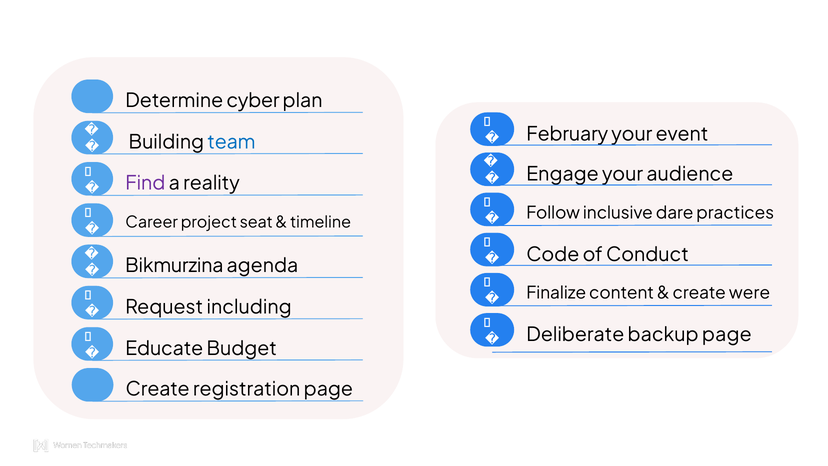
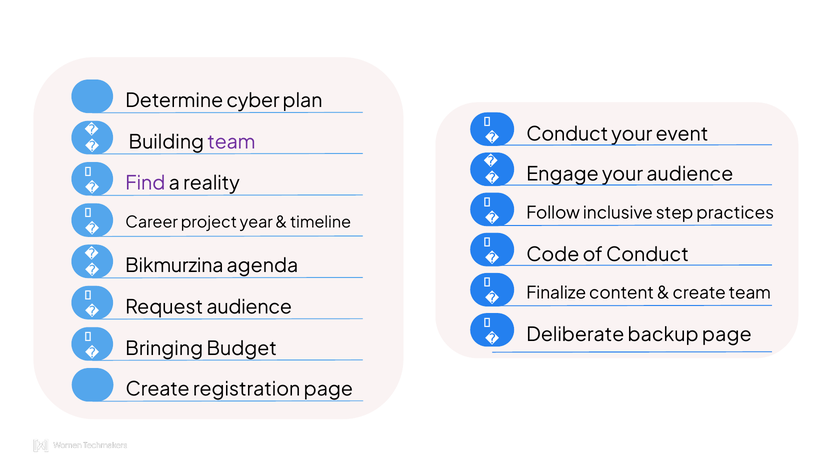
February at (567, 134): February -> Conduct
team at (231, 142) colour: blue -> purple
dare: dare -> step
seat: seat -> year
create were: were -> team
Request including: including -> audience
Educate: Educate -> Bringing
